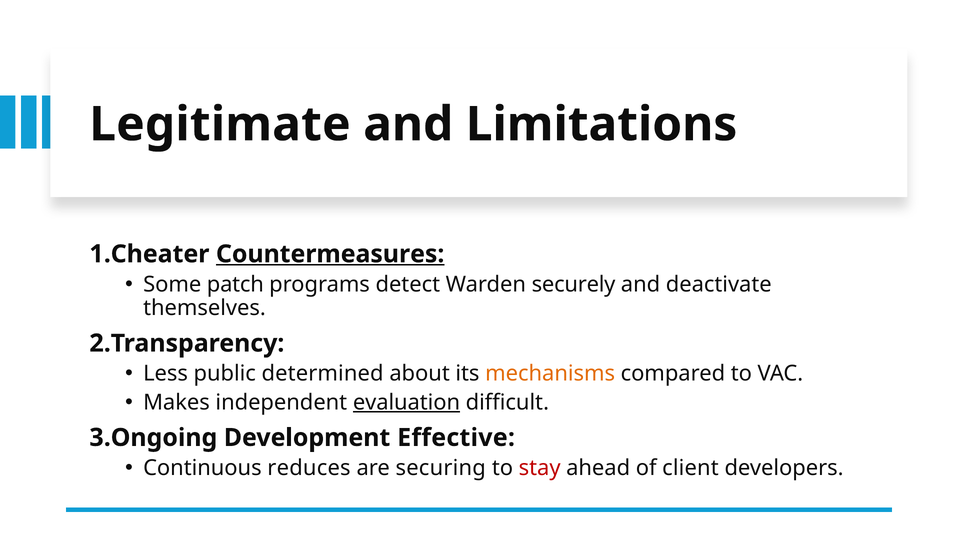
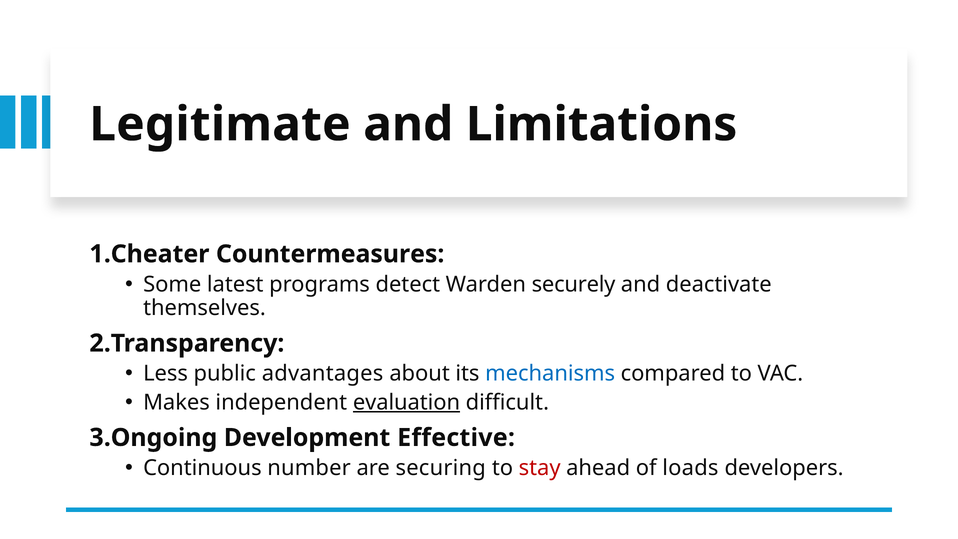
Countermeasures underline: present -> none
patch: patch -> latest
determined: determined -> advantages
mechanisms colour: orange -> blue
reduces: reduces -> number
client: client -> loads
